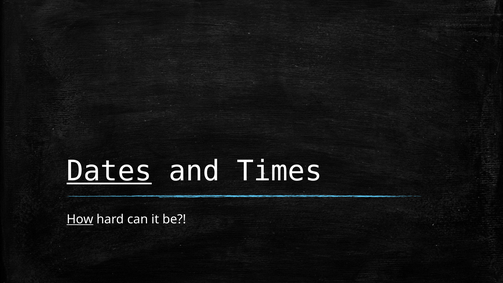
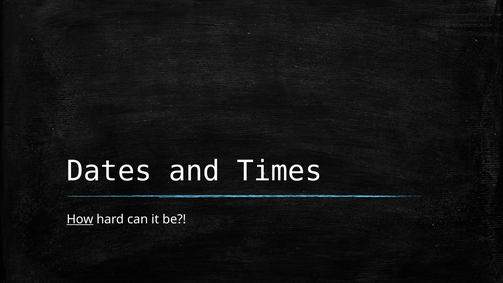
Dates underline: present -> none
